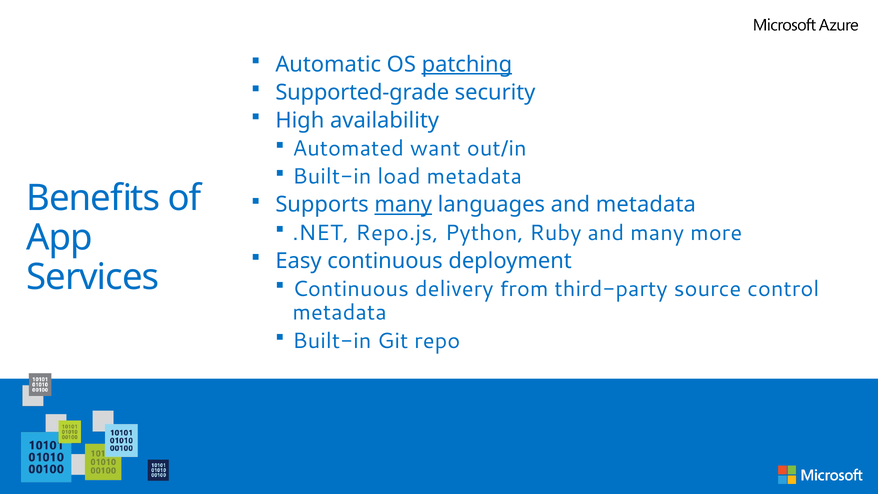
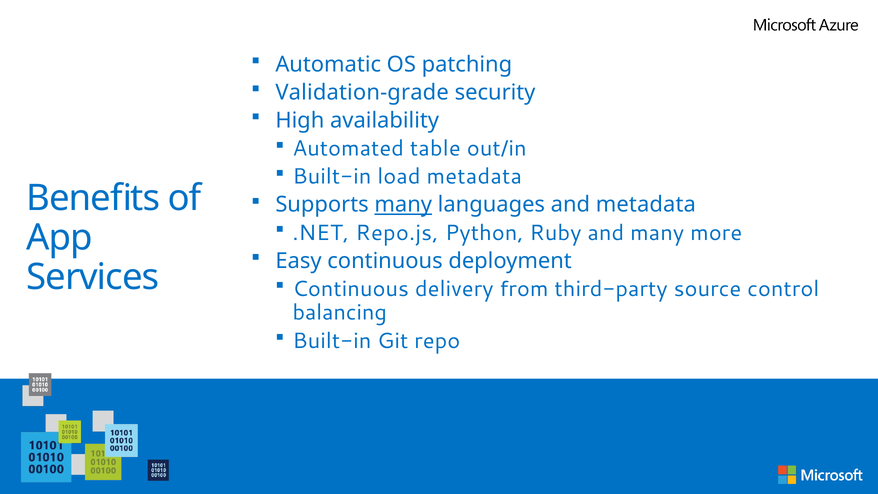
patching underline: present -> none
Supported-grade: Supported-grade -> Validation-grade
want: want -> table
metadata at (340, 313): metadata -> balancing
